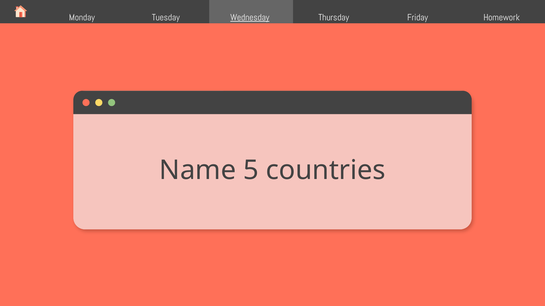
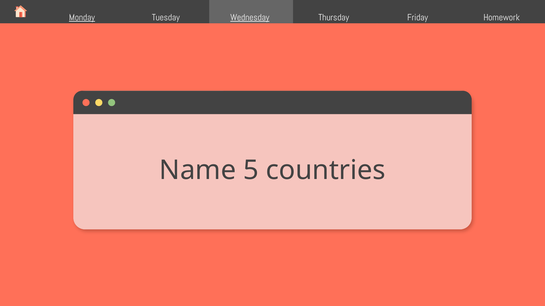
Monday underline: none -> present
